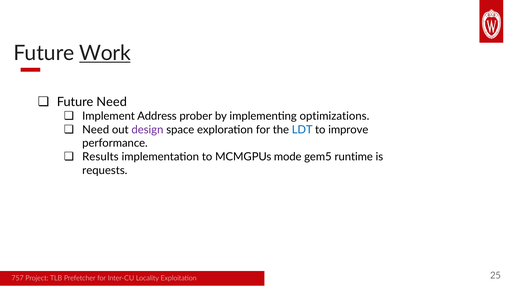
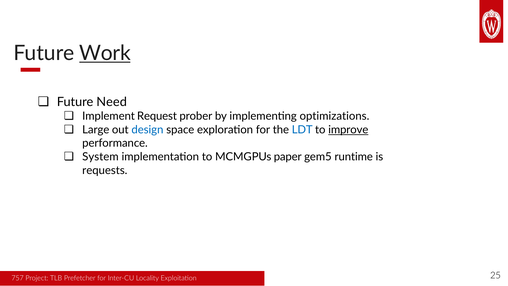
Address: Address -> Request
Need at (96, 130): Need -> Large
design colour: purple -> blue
improve underline: none -> present
Results: Results -> System
mode: mode -> paper
